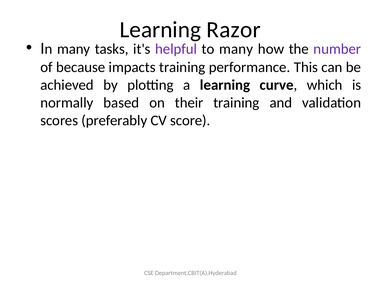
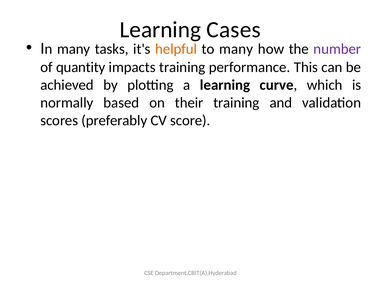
Razor: Razor -> Cases
helpful colour: purple -> orange
because: because -> quantity
